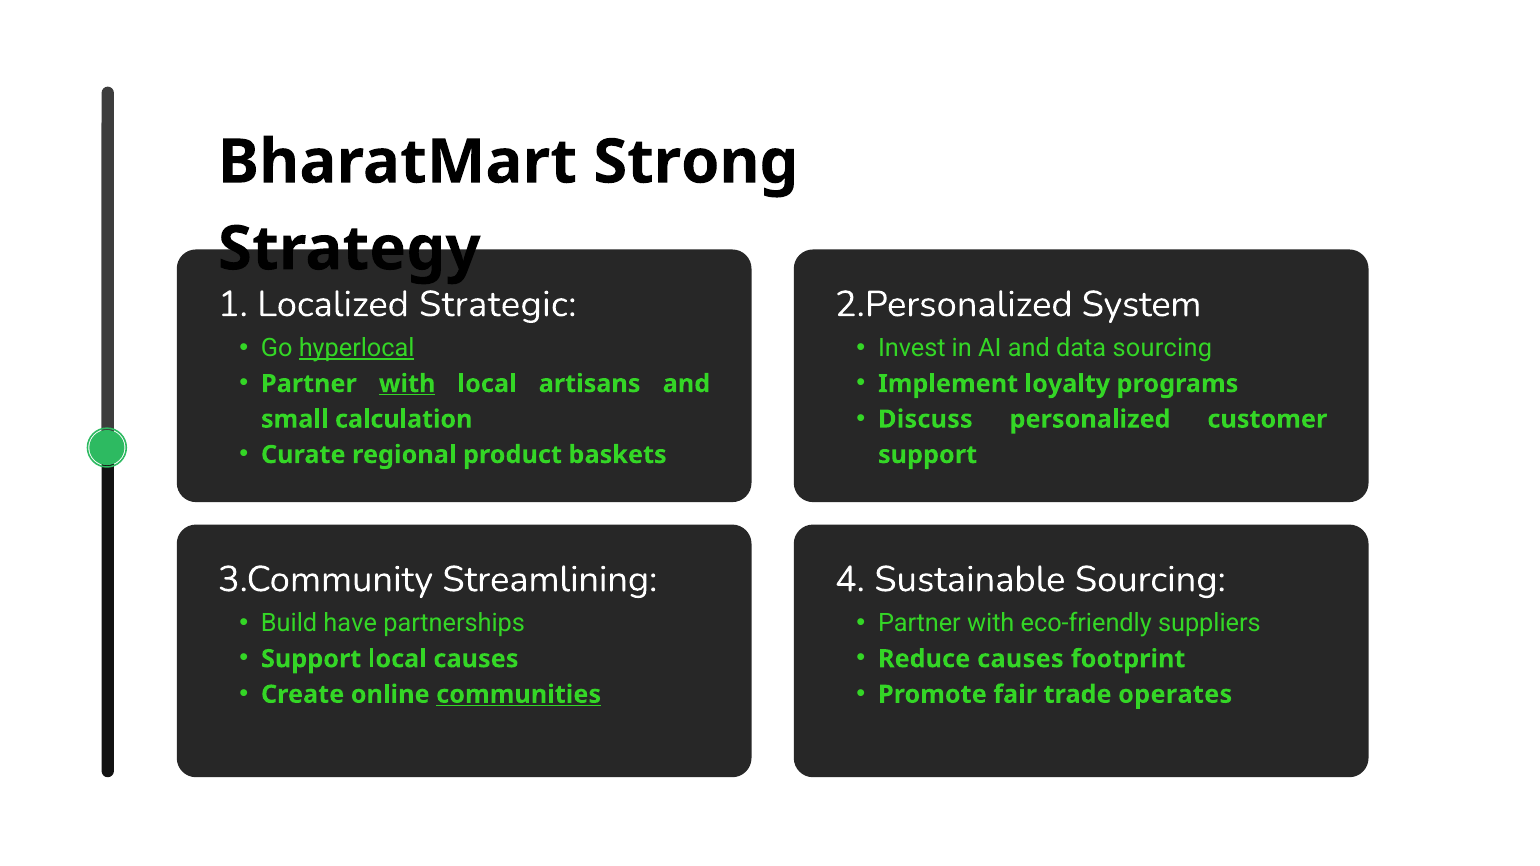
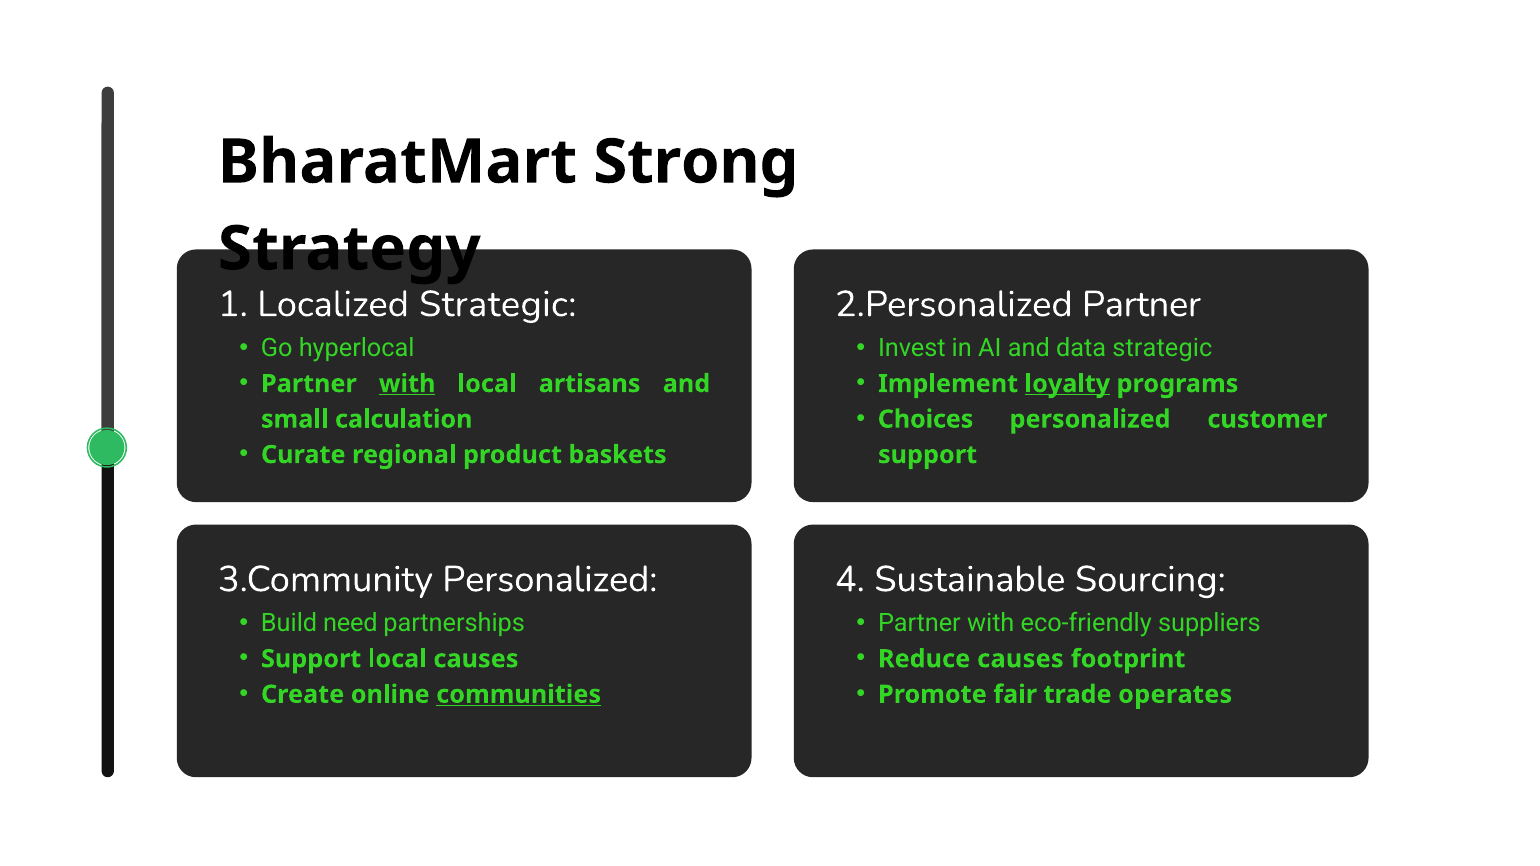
2.Personalized System: System -> Partner
hyperlocal underline: present -> none
data sourcing: sourcing -> strategic
loyalty underline: none -> present
Discuss: Discuss -> Choices
3.Community Streamlining: Streamlining -> Personalized
have: have -> need
